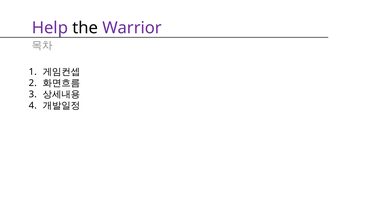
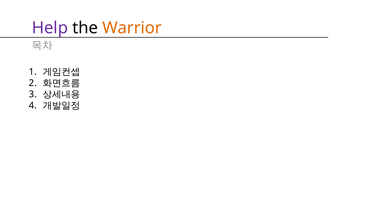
Warrior colour: purple -> orange
